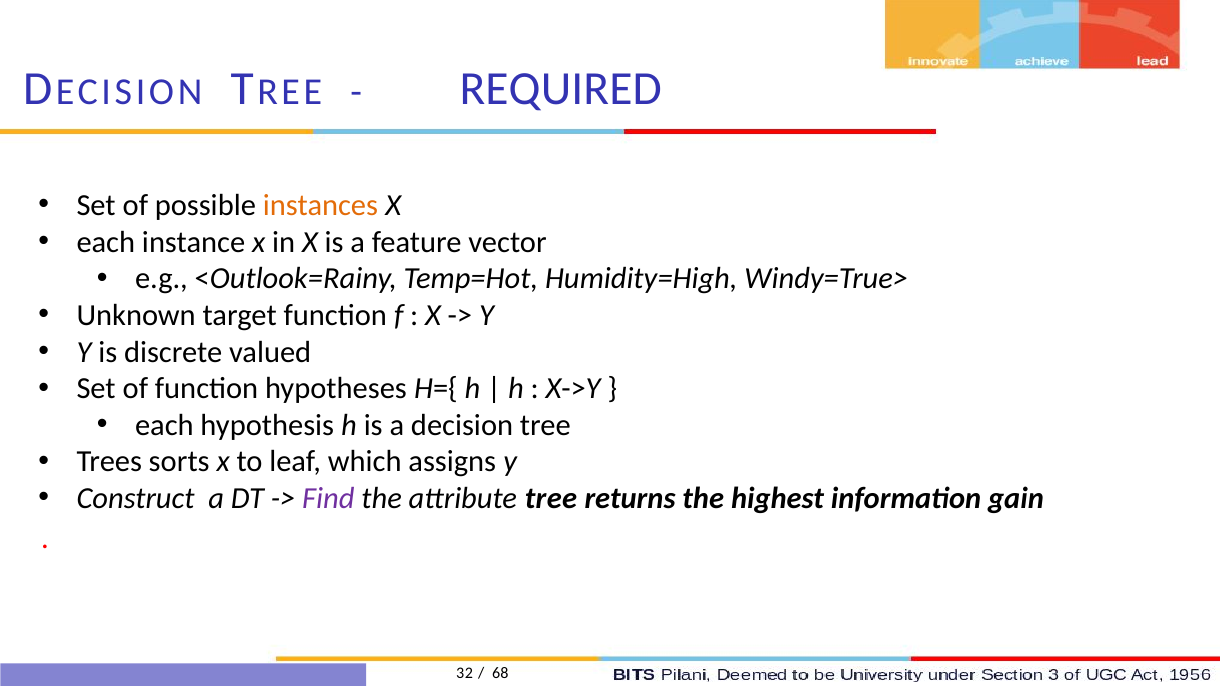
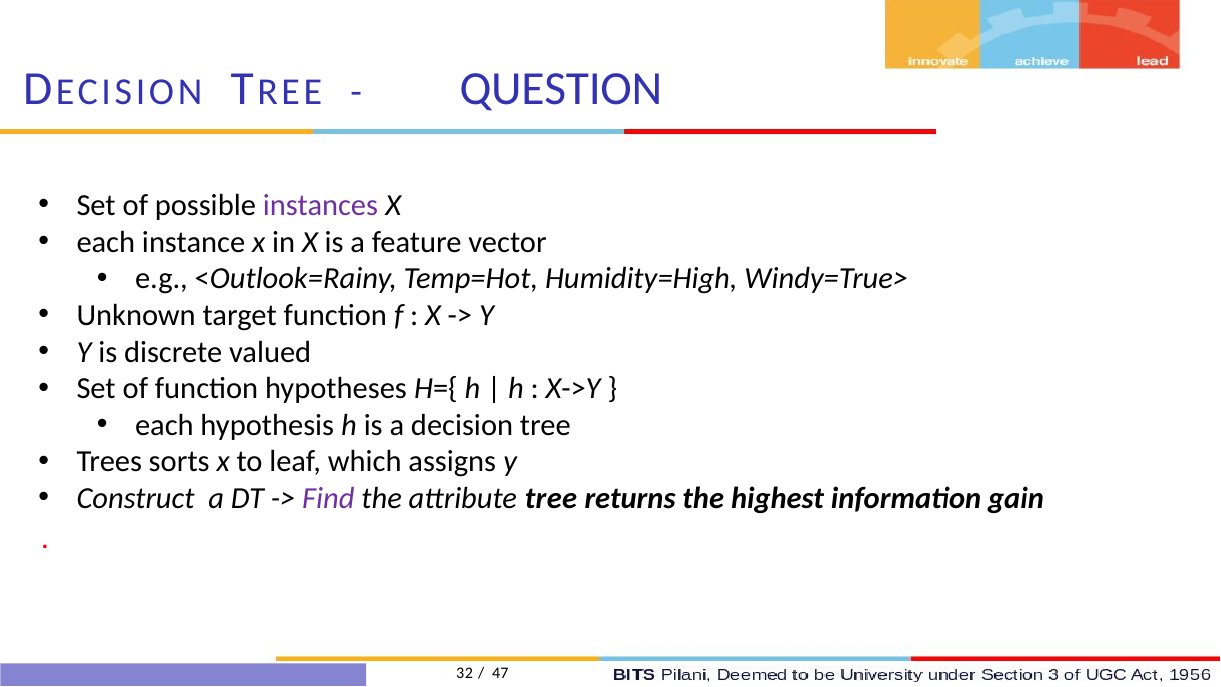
REQUIRED: REQUIRED -> QUESTION
instances colour: orange -> purple
68: 68 -> 47
